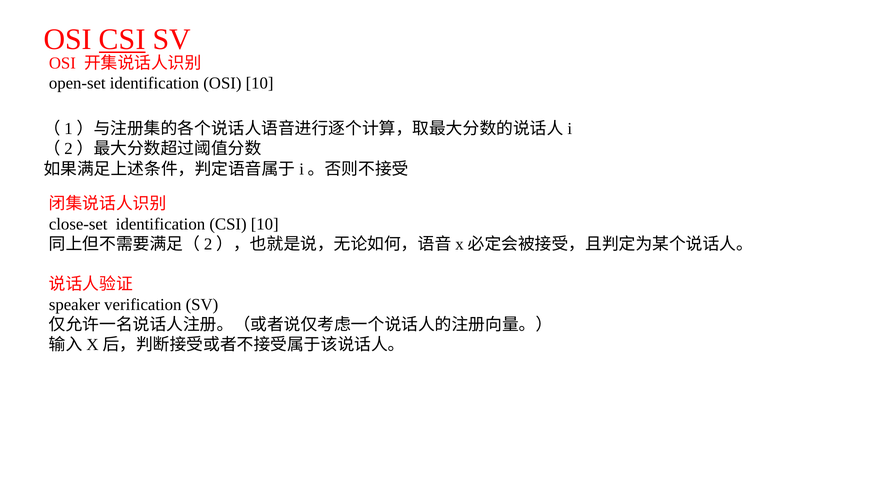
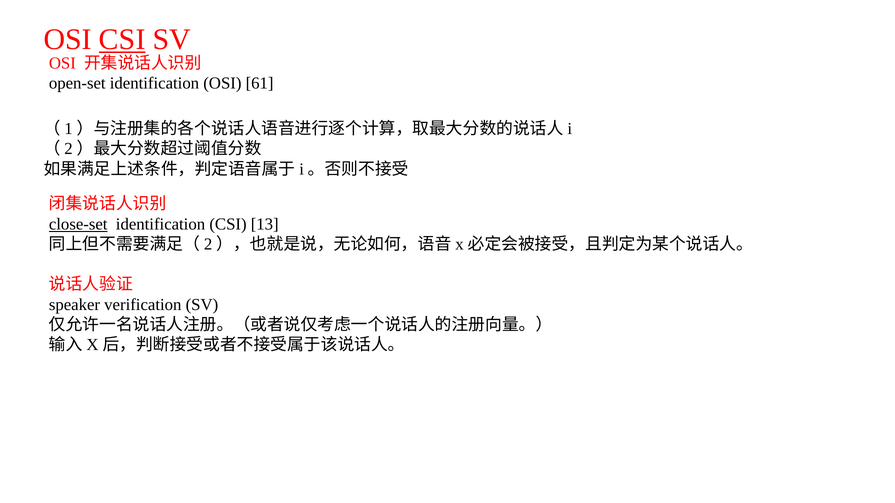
OSI 10: 10 -> 61
close-set underline: none -> present
CSI 10: 10 -> 13
